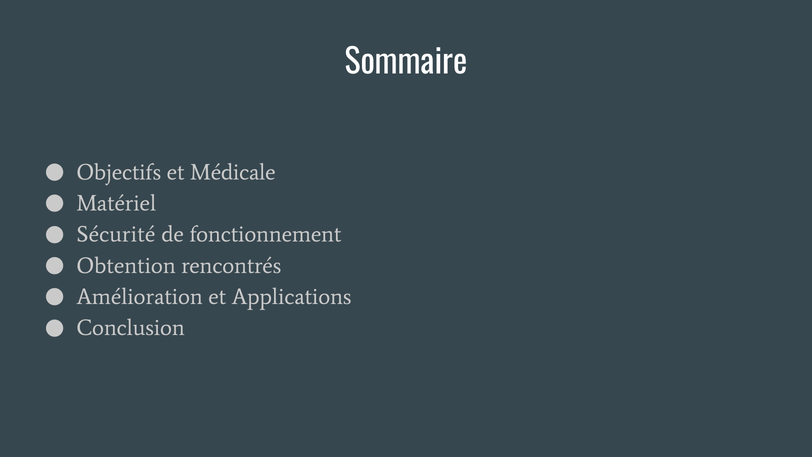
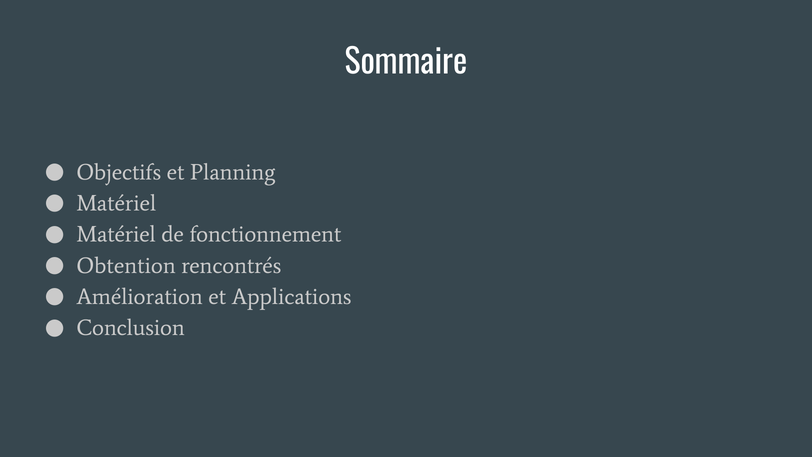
Médicale: Médicale -> Planning
Sécurité at (116, 234): Sécurité -> Matériel
